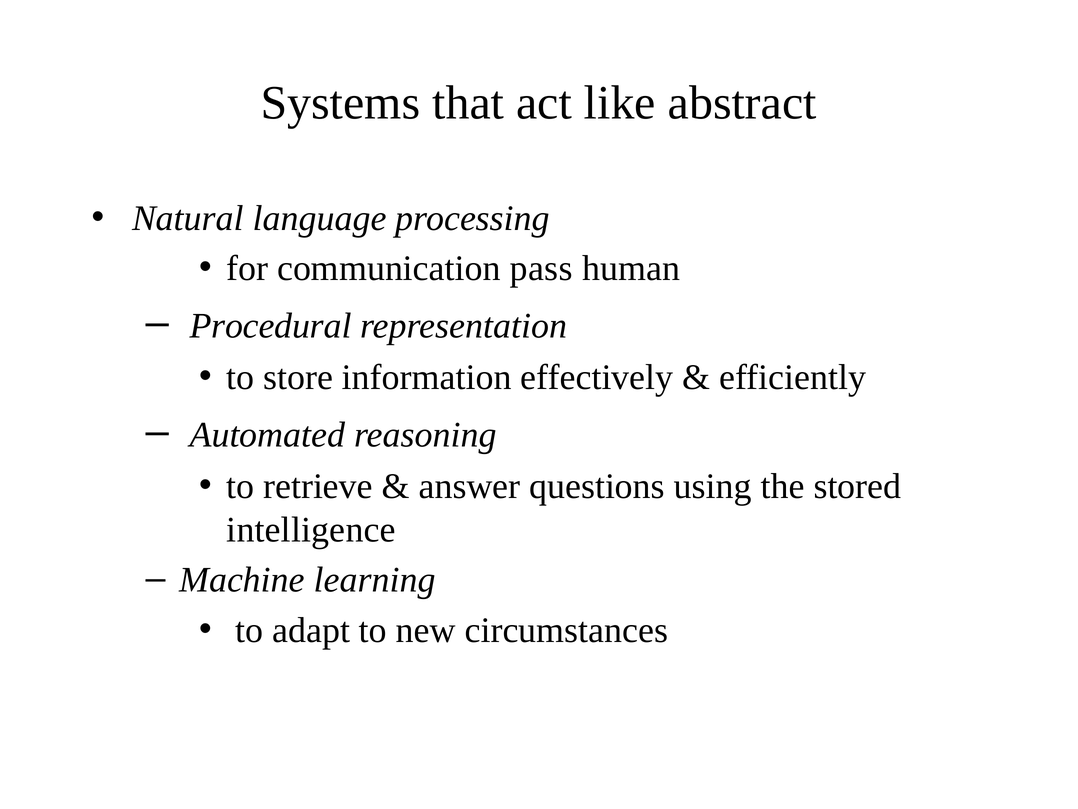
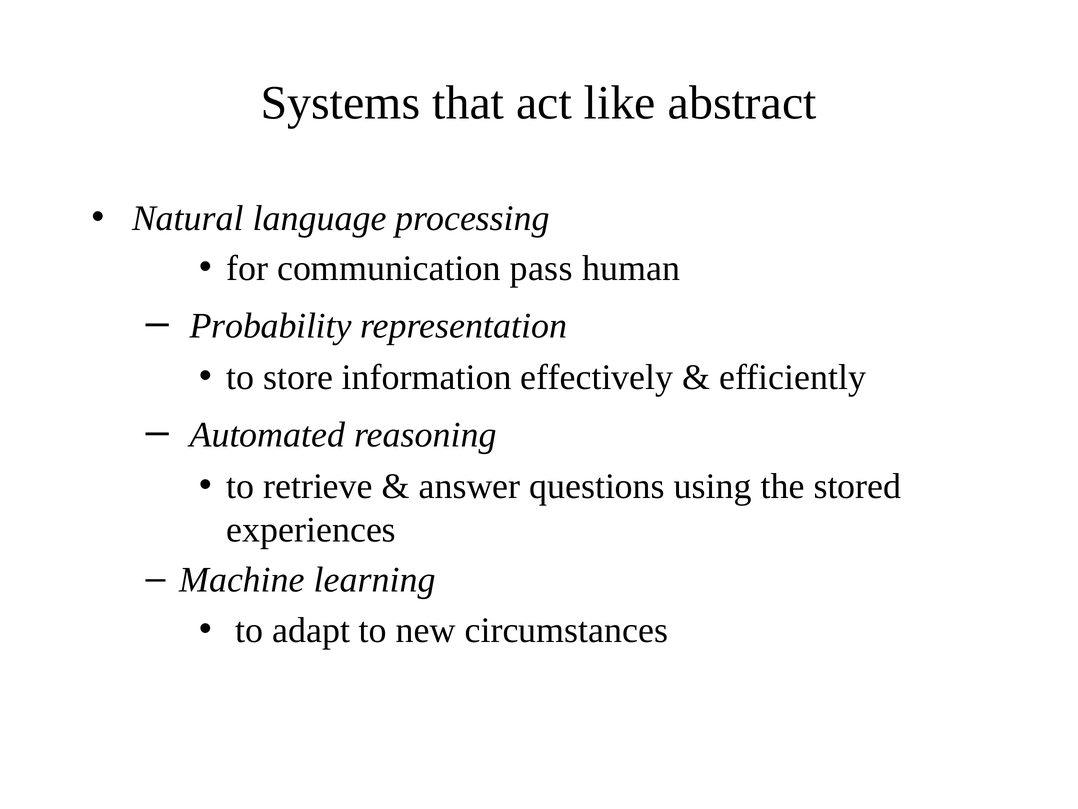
Procedural: Procedural -> Probability
intelligence: intelligence -> experiences
